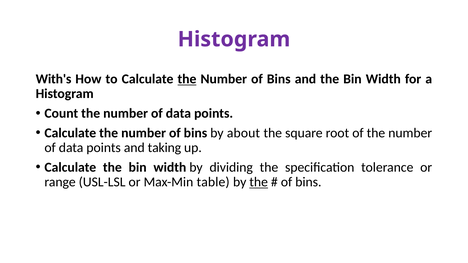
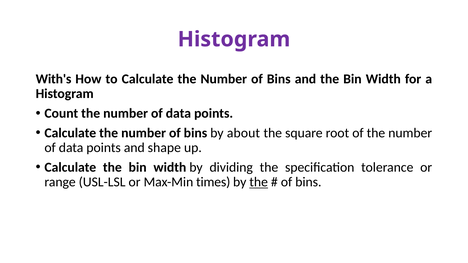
the at (187, 79) underline: present -> none
taking: taking -> shape
table: table -> times
